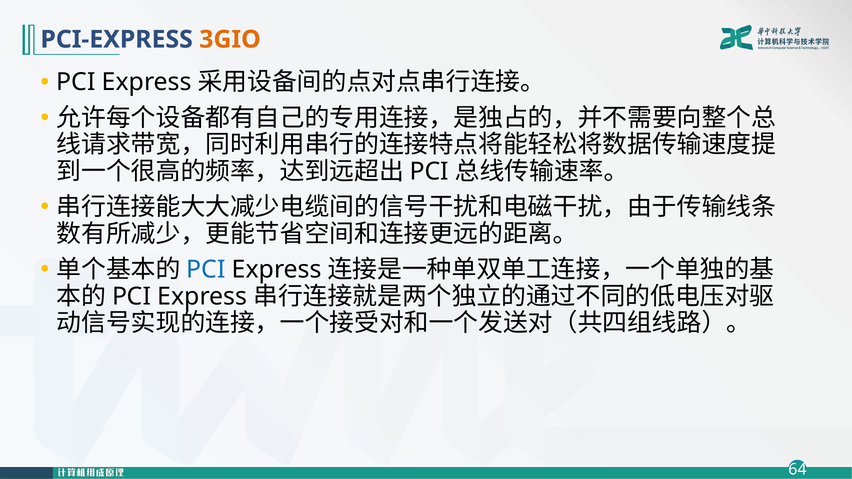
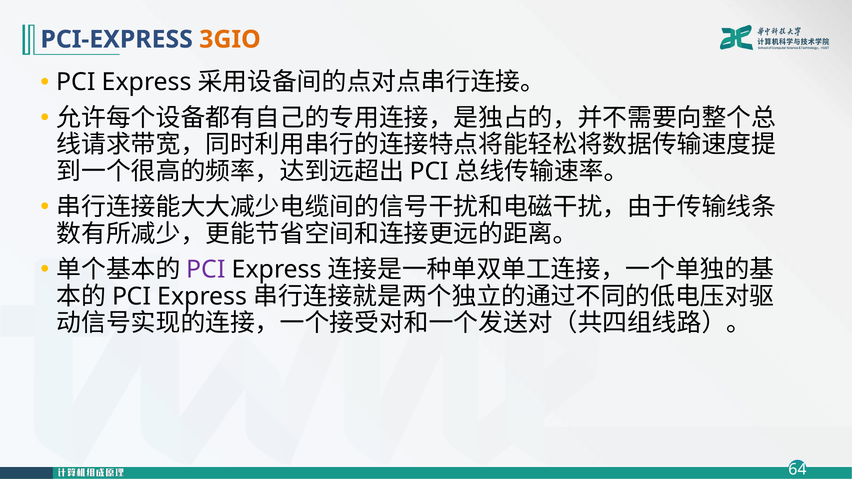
PCI at (206, 270) colour: blue -> purple
